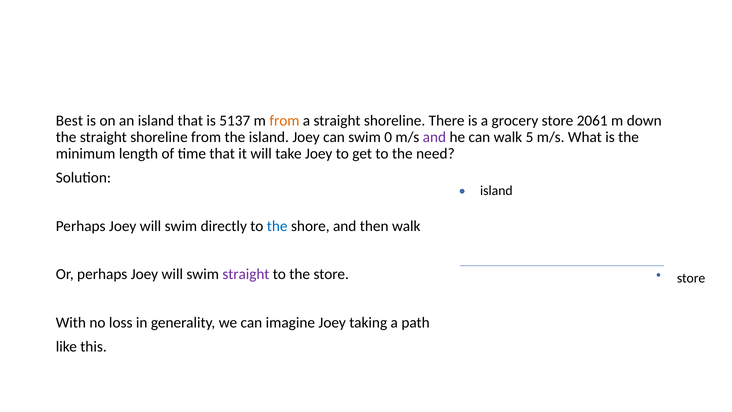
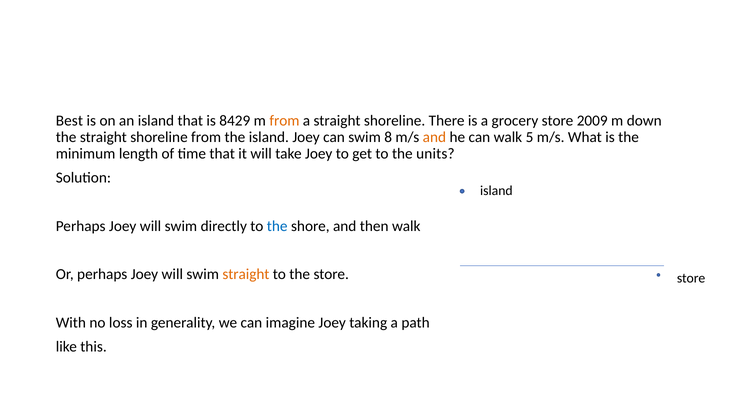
5137: 5137 -> 8429
2061: 2061 -> 2009
0: 0 -> 8
and at (434, 137) colour: purple -> orange
need: need -> units
straight at (246, 274) colour: purple -> orange
